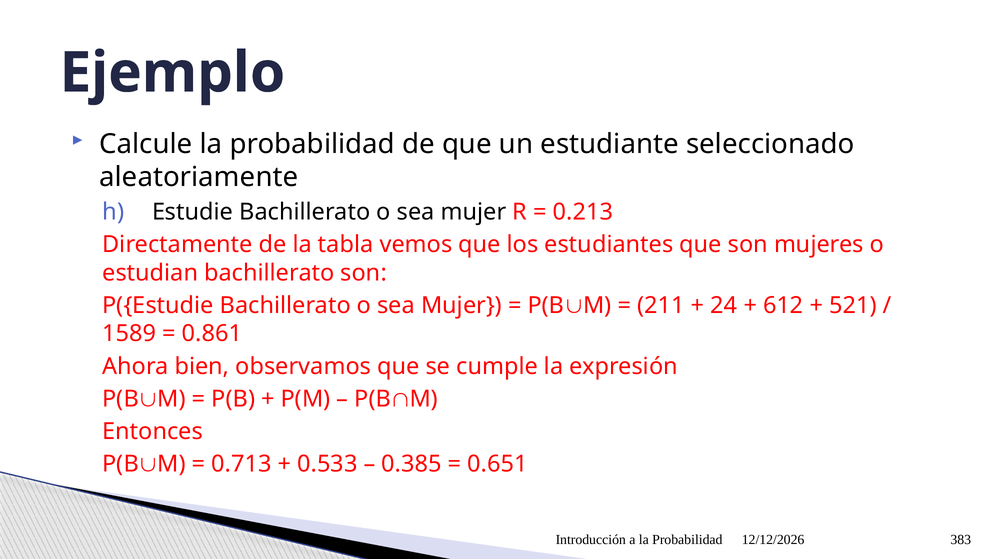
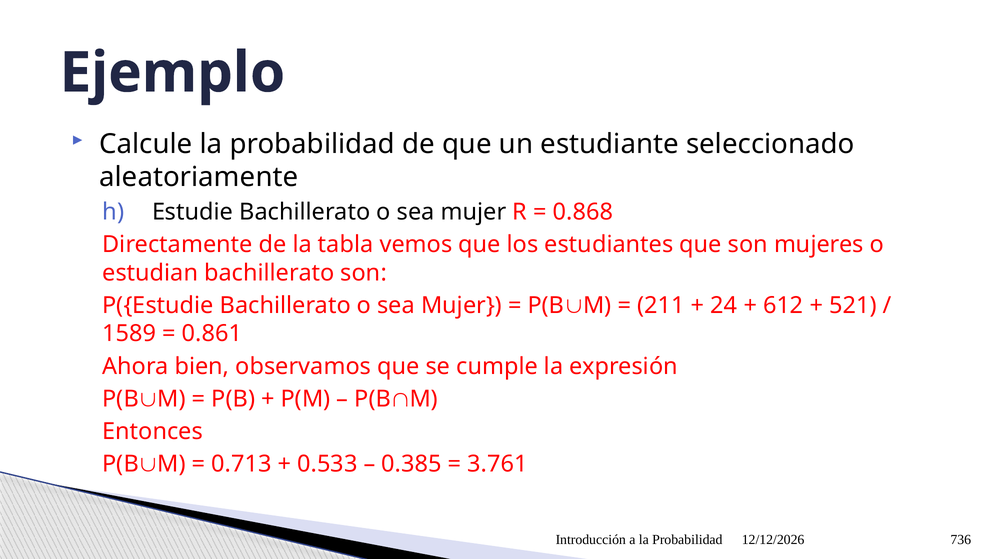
0.213: 0.213 -> 0.868
0.651: 0.651 -> 3.761
383: 383 -> 736
